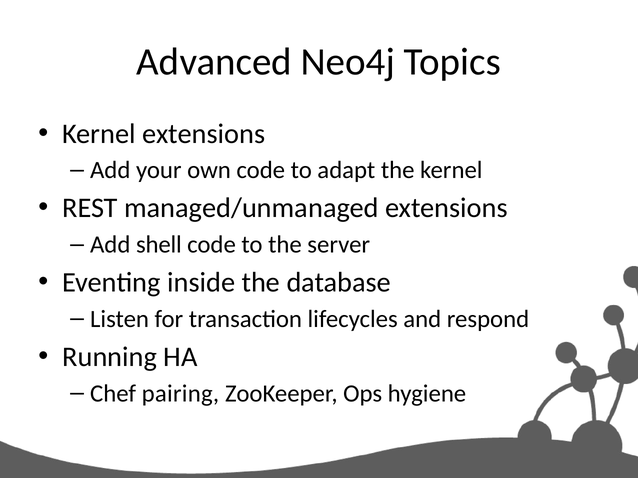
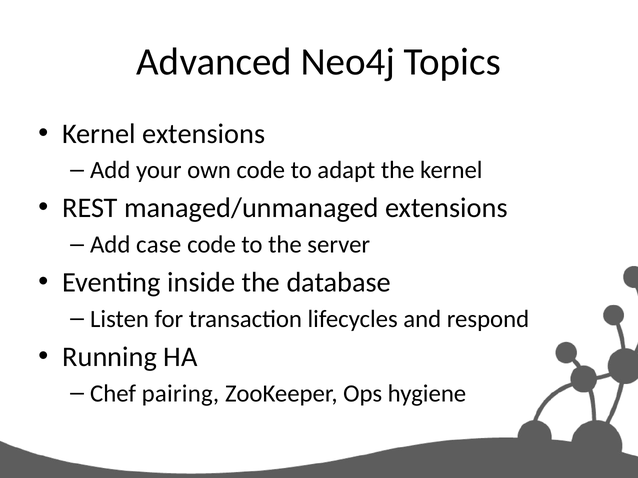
shell: shell -> case
